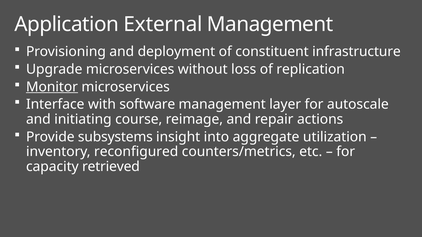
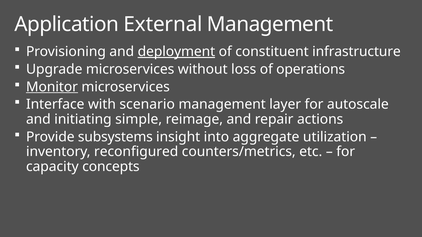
deployment underline: none -> present
replication: replication -> operations
software: software -> scenario
course: course -> simple
retrieved: retrieved -> concepts
